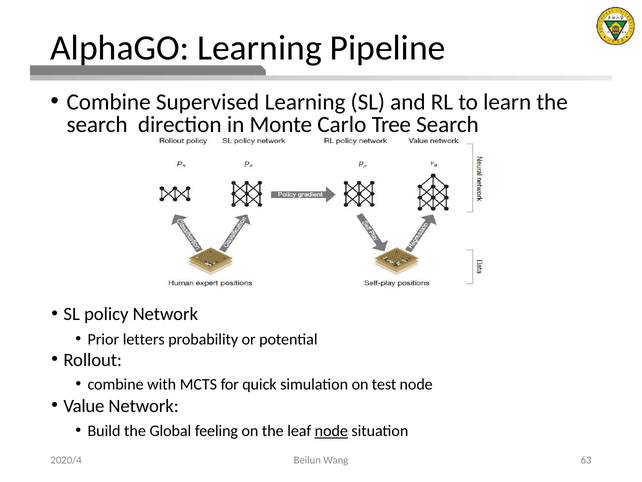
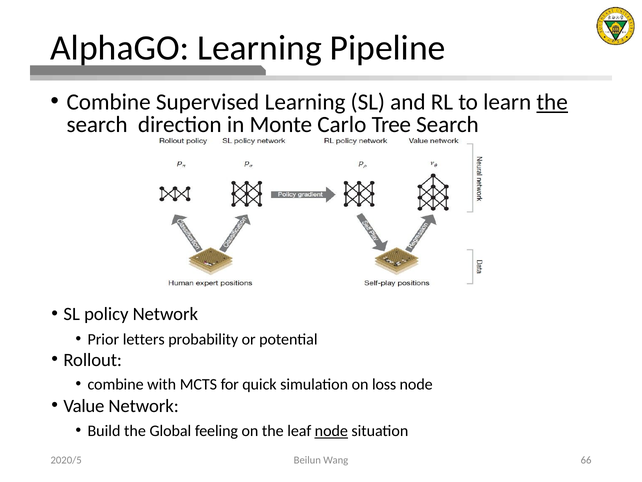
the at (552, 102) underline: none -> present
test: test -> loss
2020/4: 2020/4 -> 2020/5
63: 63 -> 66
